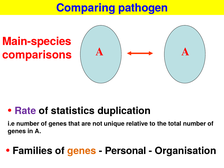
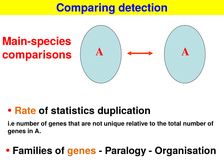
pathogen: pathogen -> detection
Rate colour: purple -> orange
Personal: Personal -> Paralogy
